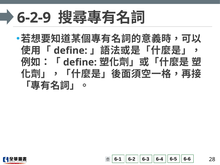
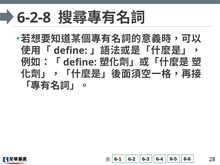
6-2-9: 6-2-9 -> 6-2-8
